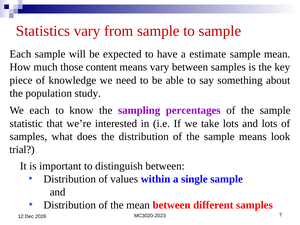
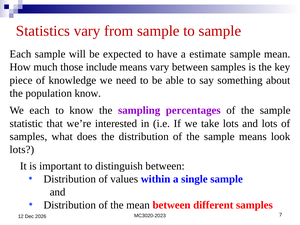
content: content -> include
population study: study -> know
trial at (22, 150): trial -> lots
